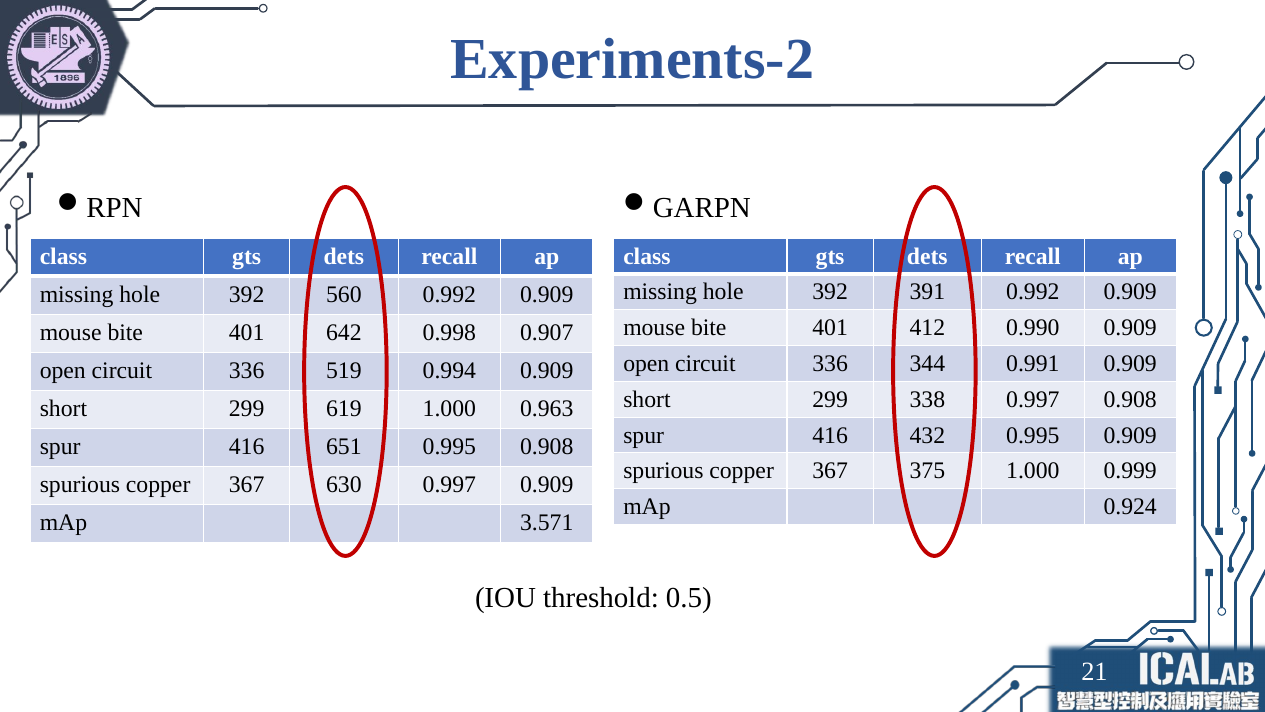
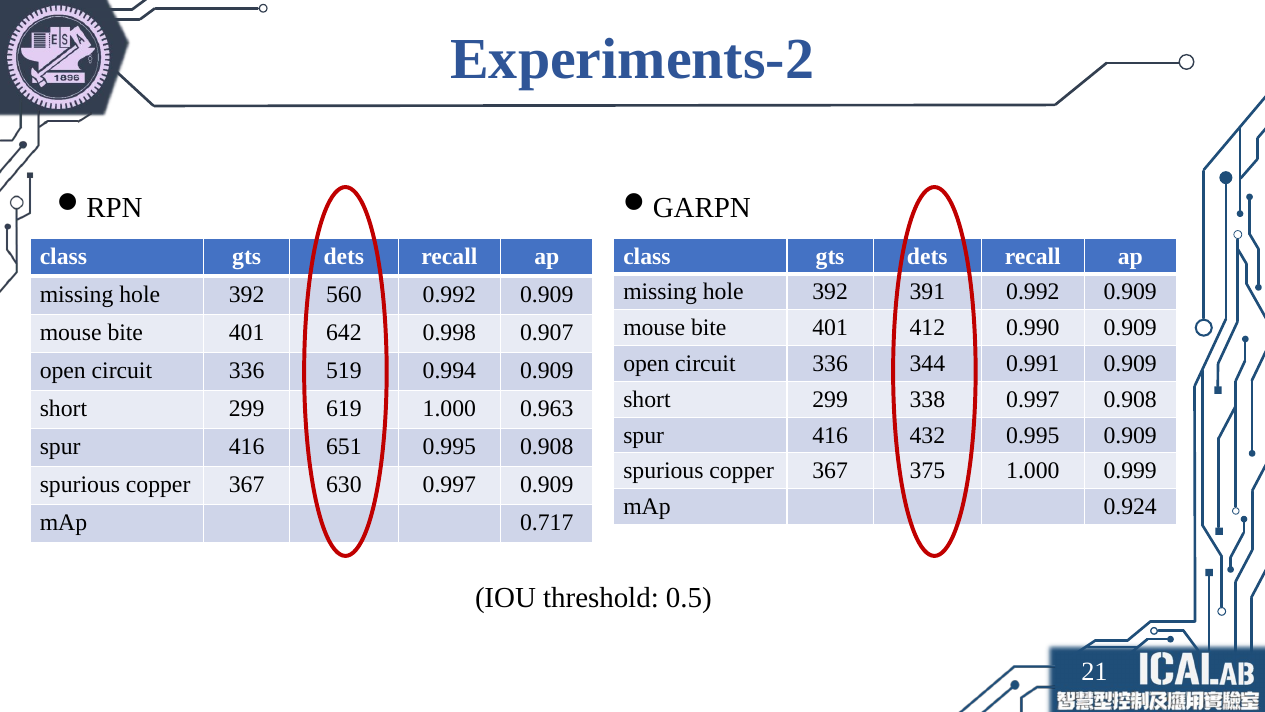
3.571: 3.571 -> 0.717
